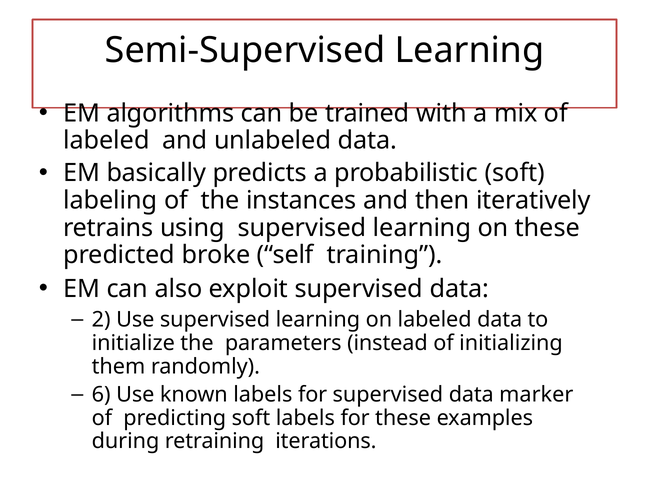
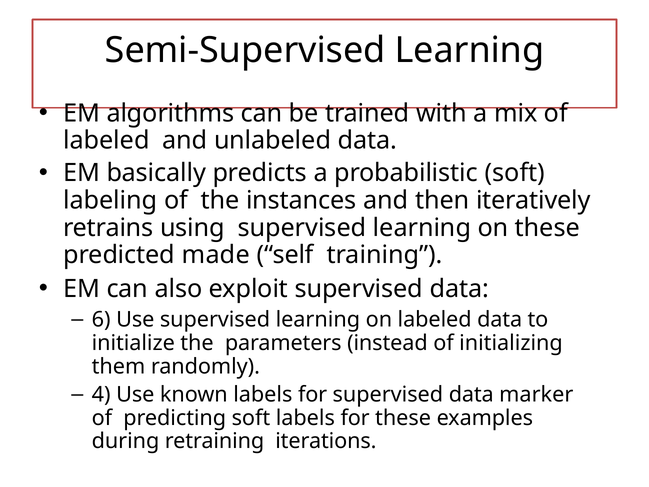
broke: broke -> made
2: 2 -> 6
6: 6 -> 4
